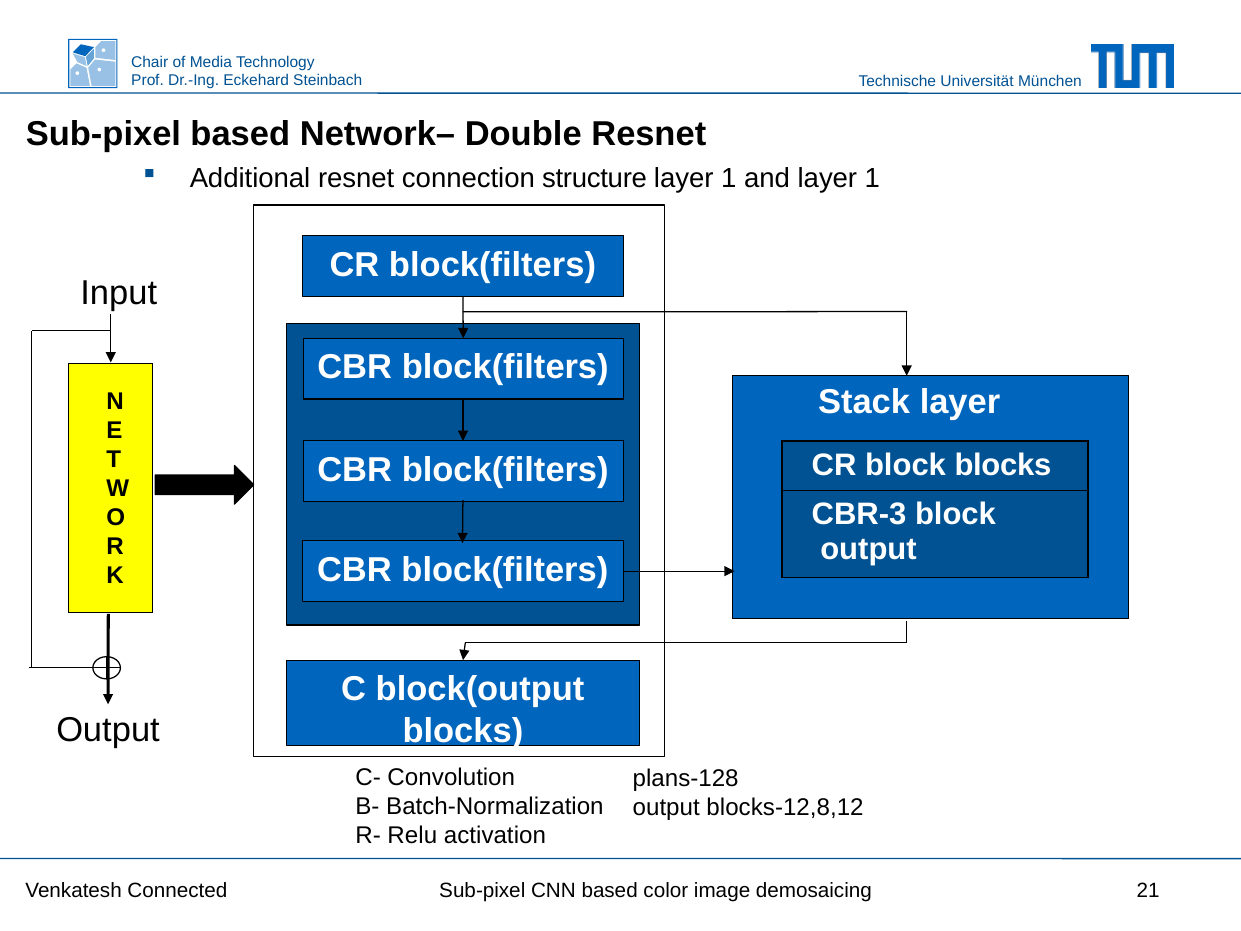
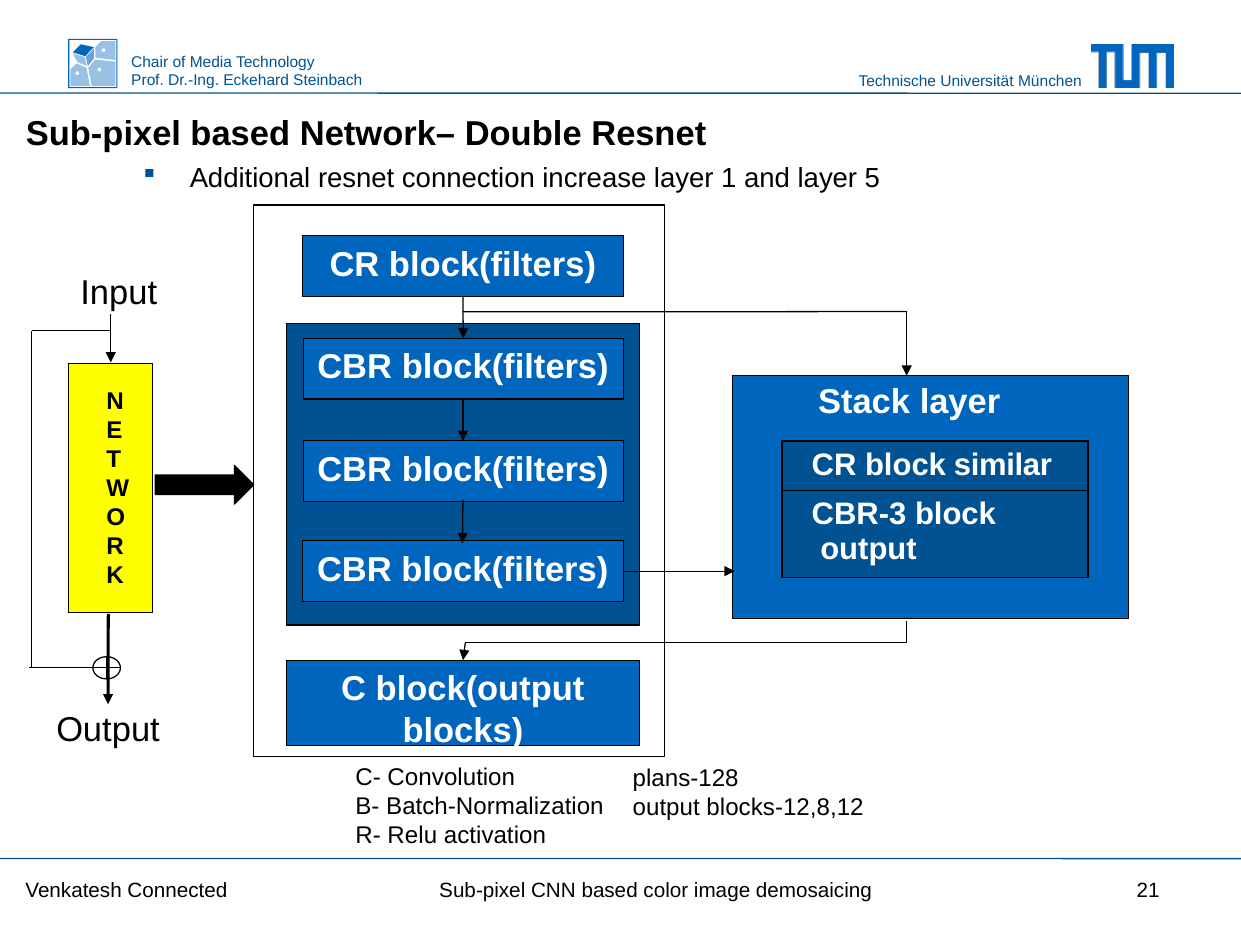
structure: structure -> increase
and layer 1: 1 -> 5
block blocks: blocks -> similar
